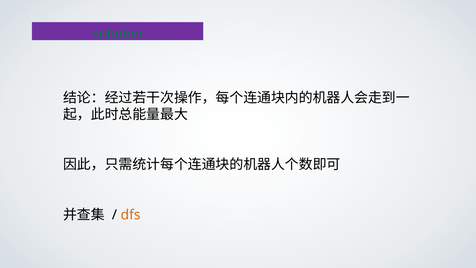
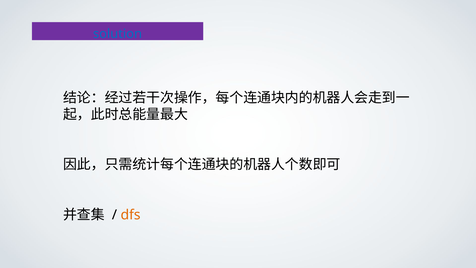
solution colour: green -> blue
